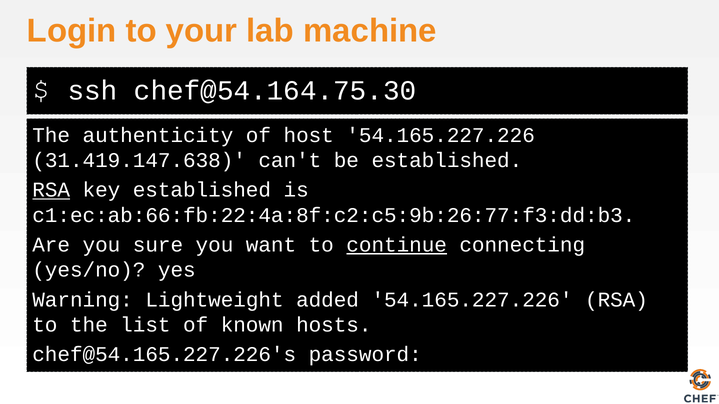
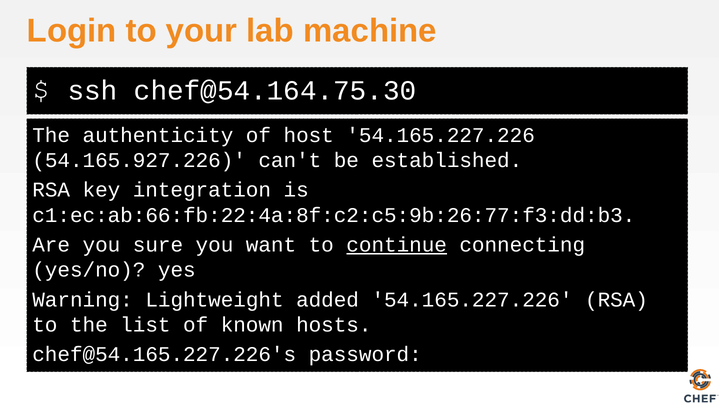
31.419.147.638: 31.419.147.638 -> 54.165.927.226
RSA at (51, 190) underline: present -> none
key established: established -> integration
